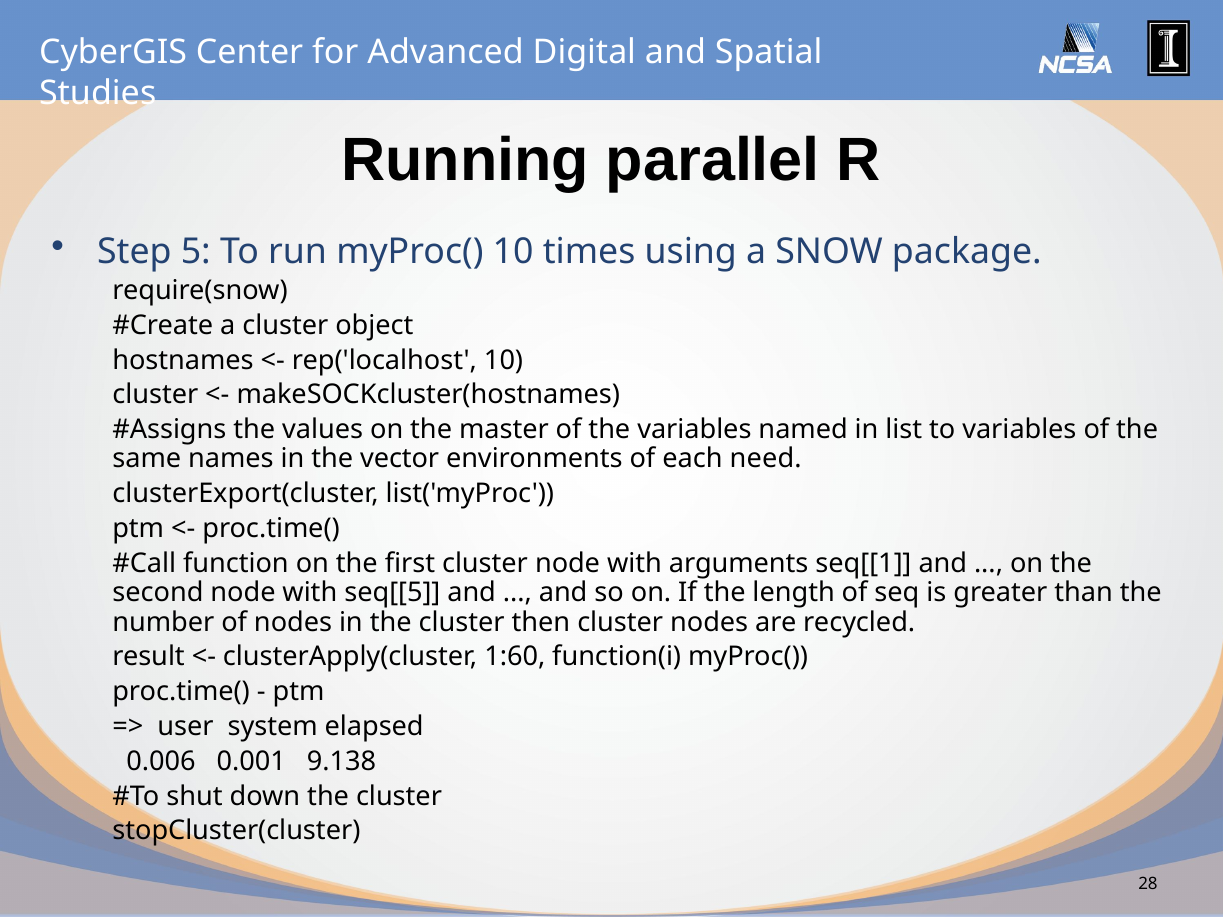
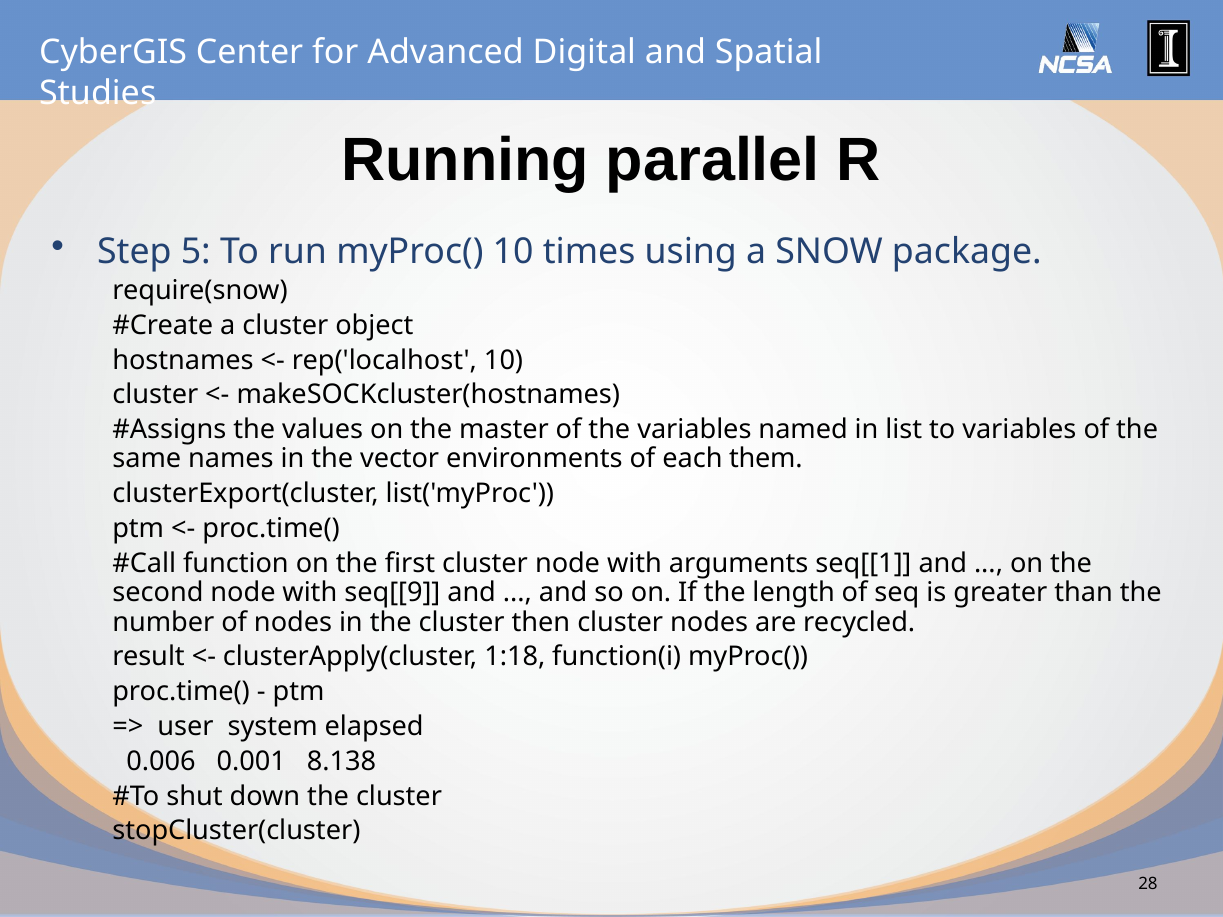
need: need -> them
seq[[5: seq[[5 -> seq[[9
1:60: 1:60 -> 1:18
9.138: 9.138 -> 8.138
